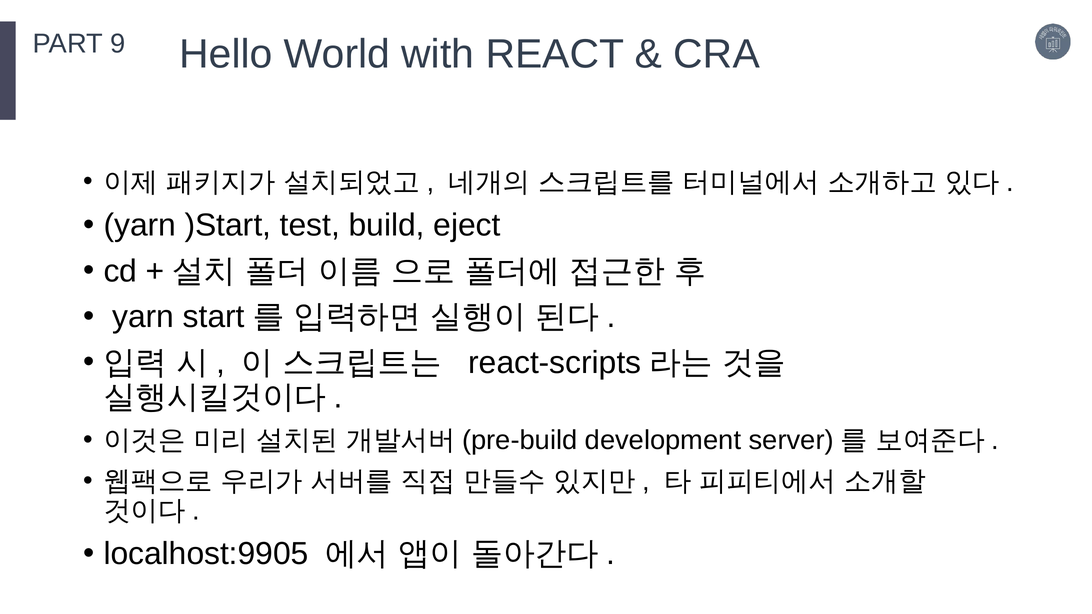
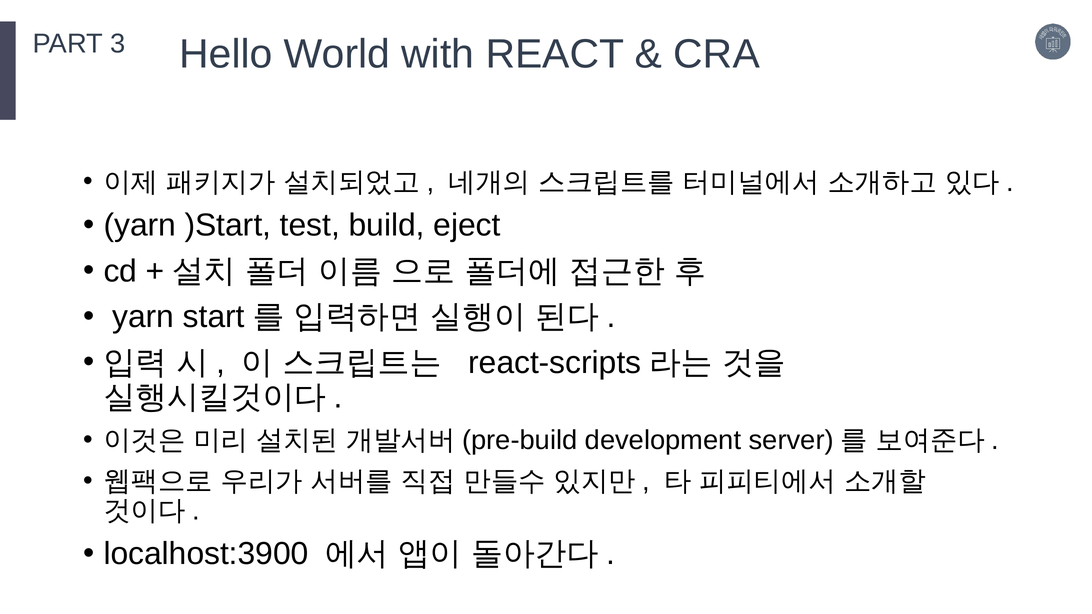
9: 9 -> 3
localhost:9905: localhost:9905 -> localhost:3900
